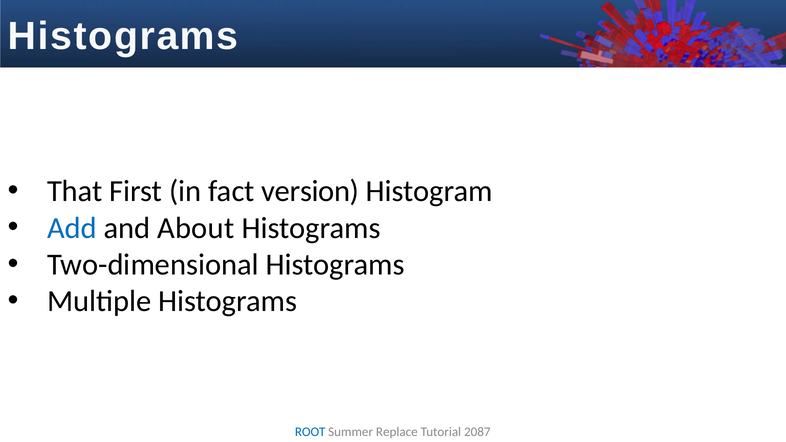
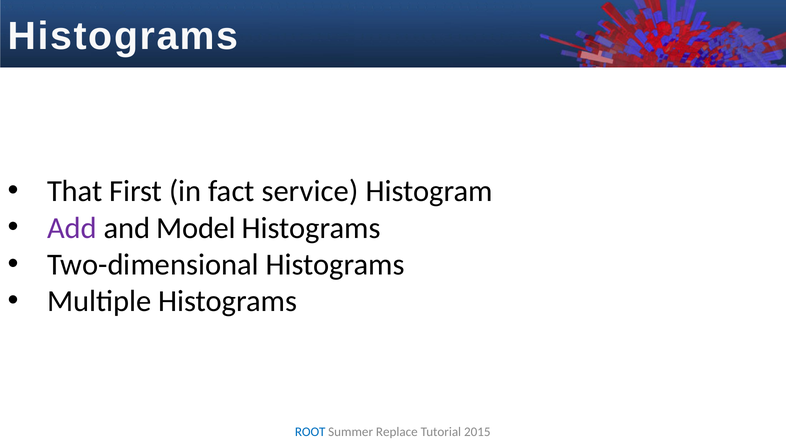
version: version -> service
Add colour: blue -> purple
About: About -> Model
2087: 2087 -> 2015
